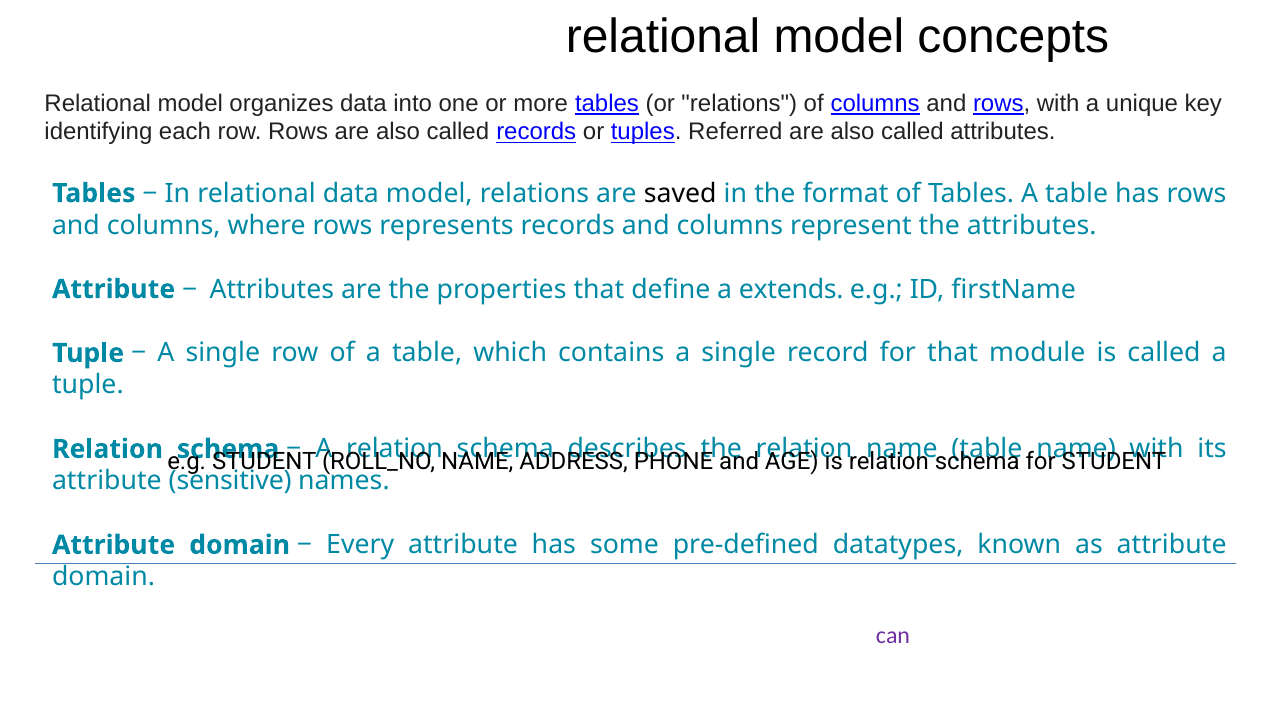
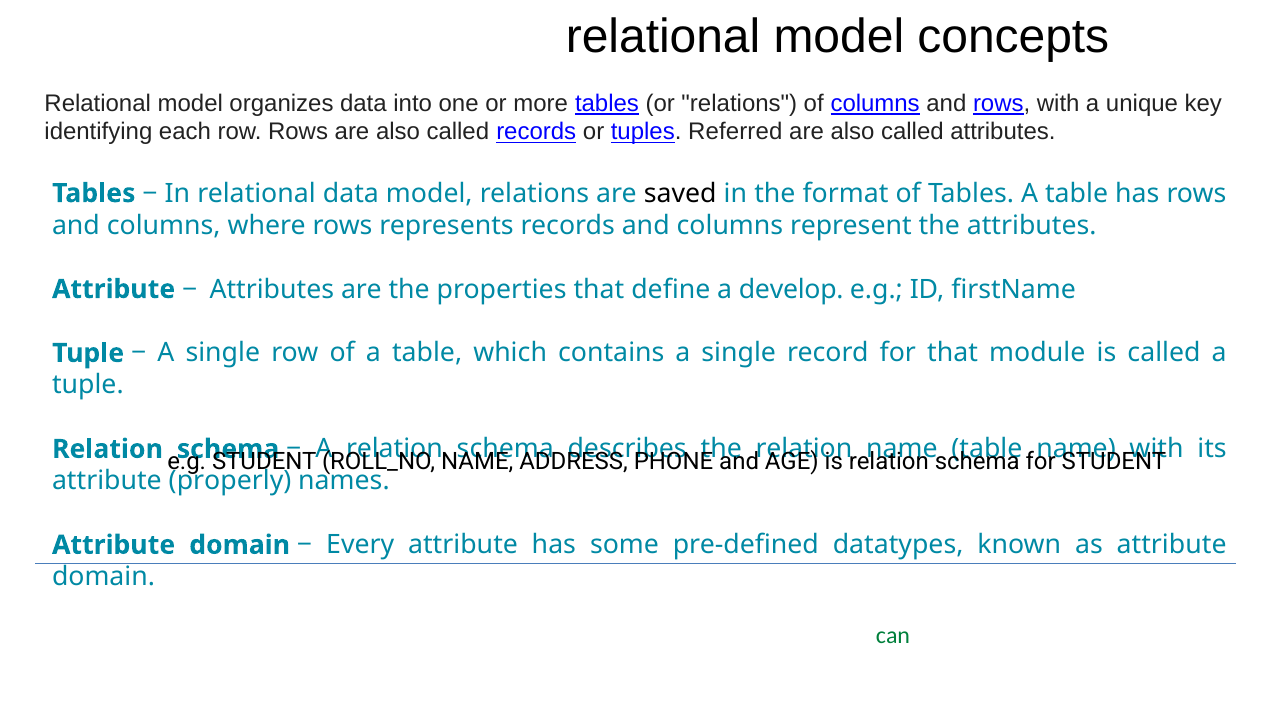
extends: extends -> develop
sensitive: sensitive -> properly
can colour: purple -> green
